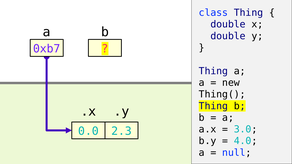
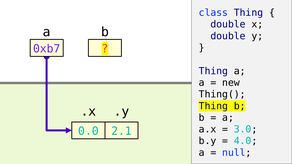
2.3: 2.3 -> 2.1
